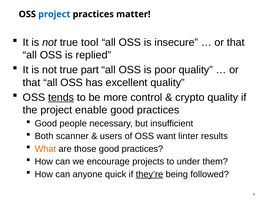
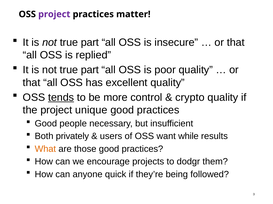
project at (54, 14) colour: blue -> purple
tool at (90, 43): tool -> part
enable: enable -> unique
scanner: scanner -> privately
linter: linter -> while
under: under -> dodgr
they’re underline: present -> none
